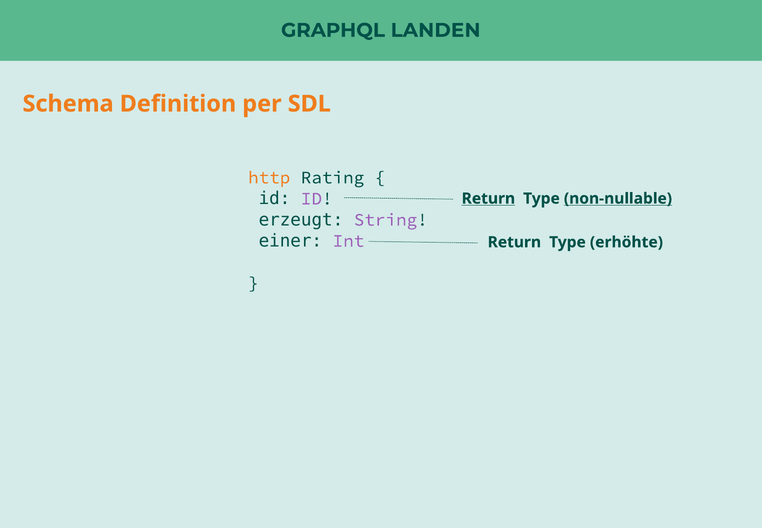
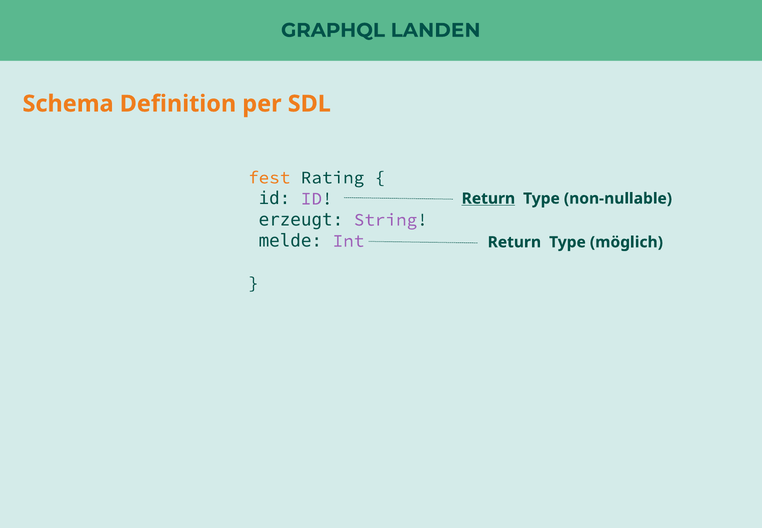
http: http -> fest
non-nullable underline: present -> none
einer: einer -> melde
erhöhte: erhöhte -> möglich
